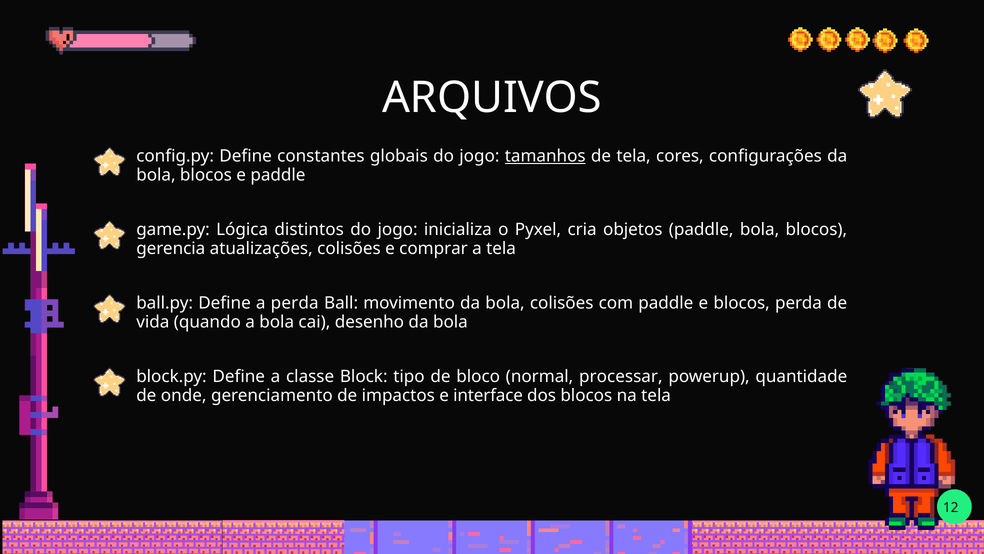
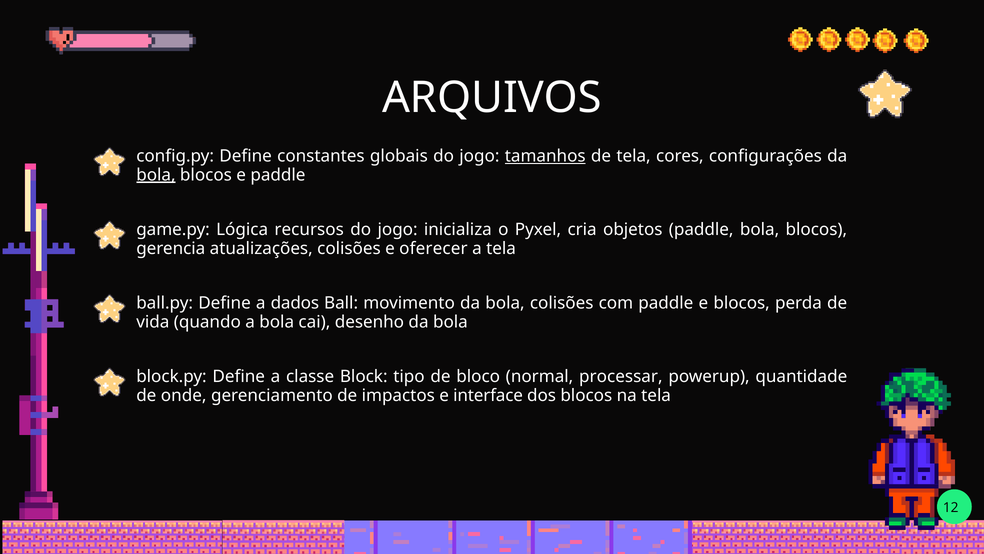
bola at (156, 175) underline: none -> present
distintos: distintos -> recursos
comprar: comprar -> oferecer
a perda: perda -> dados
